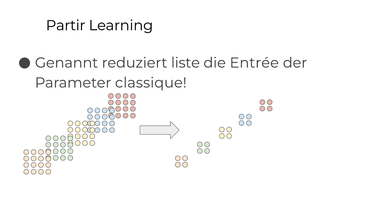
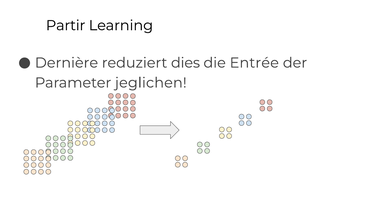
Genannt: Genannt -> Dernière
liste: liste -> dies
classique: classique -> jeglichen
